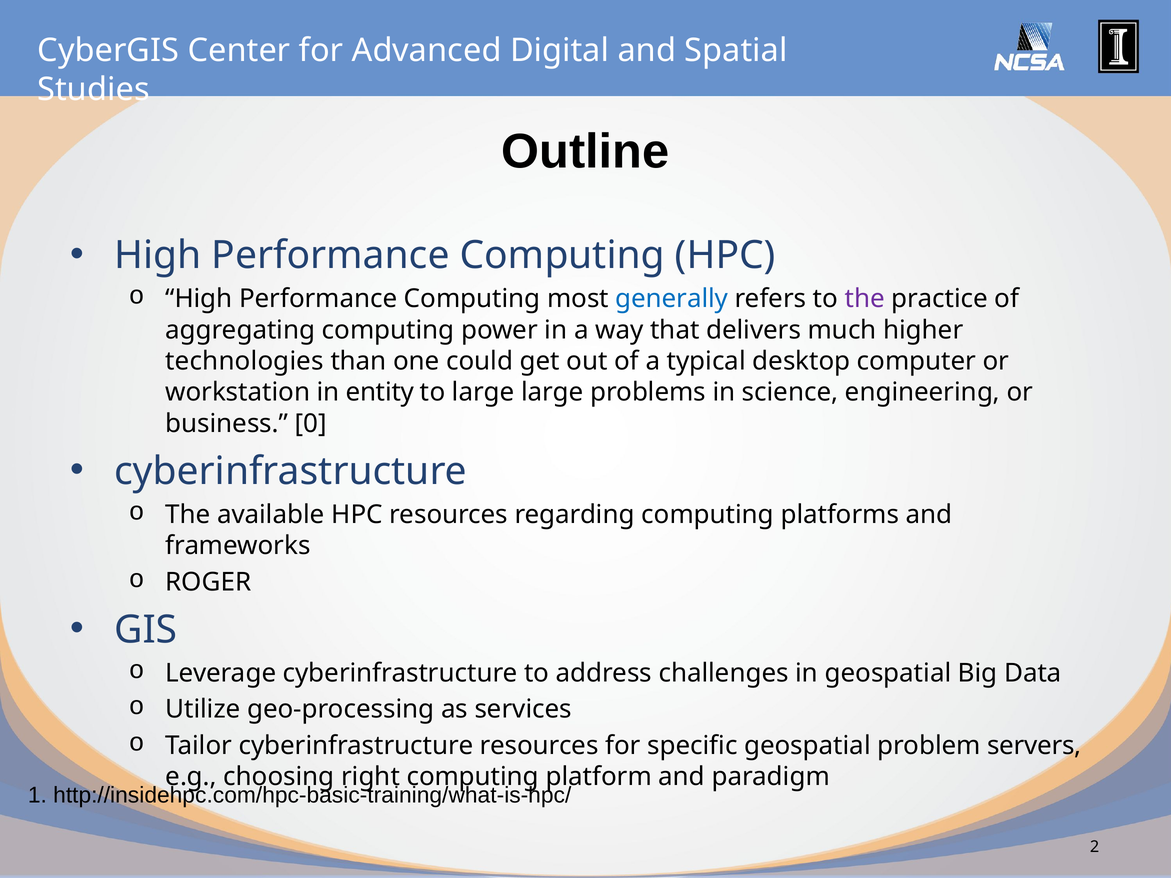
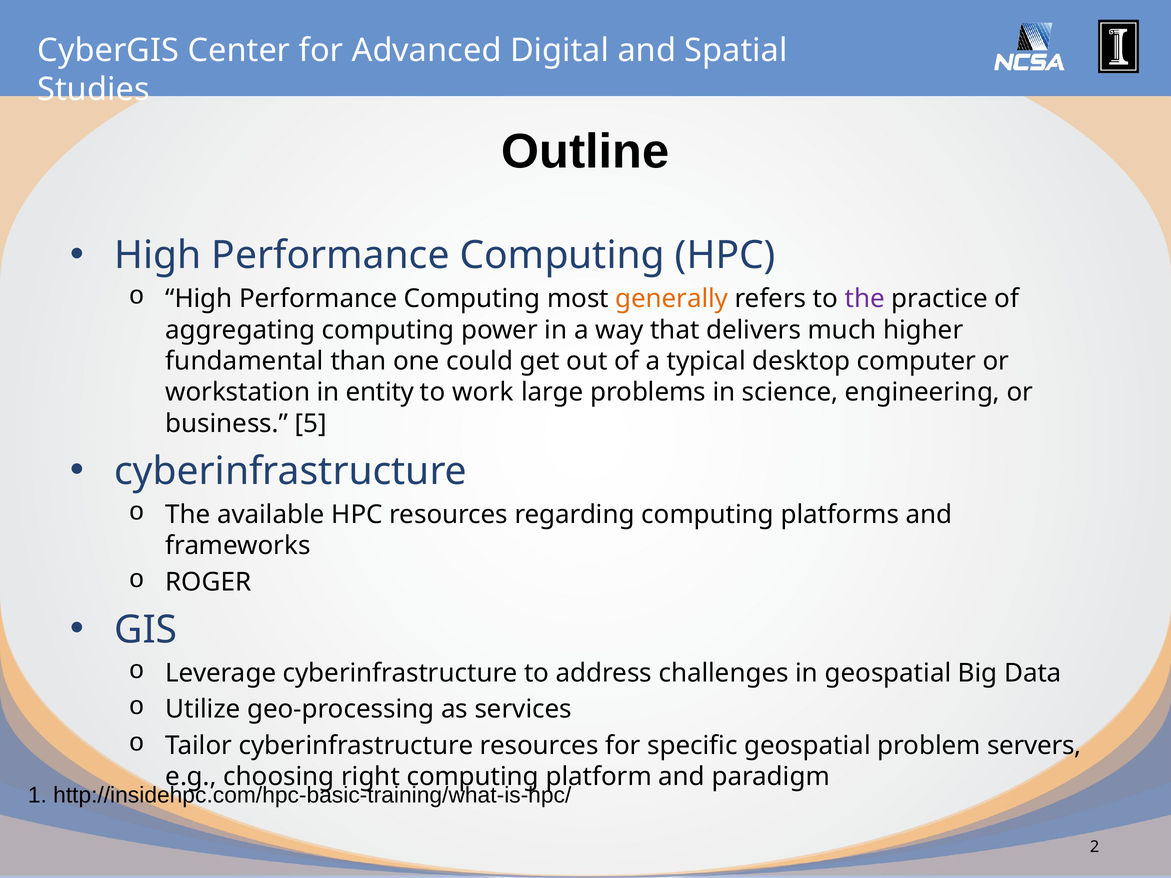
generally colour: blue -> orange
technologies: technologies -> fundamental
to large: large -> work
0: 0 -> 5
